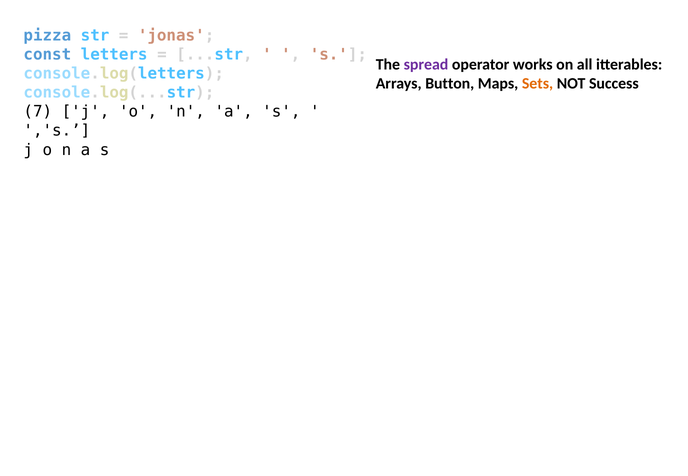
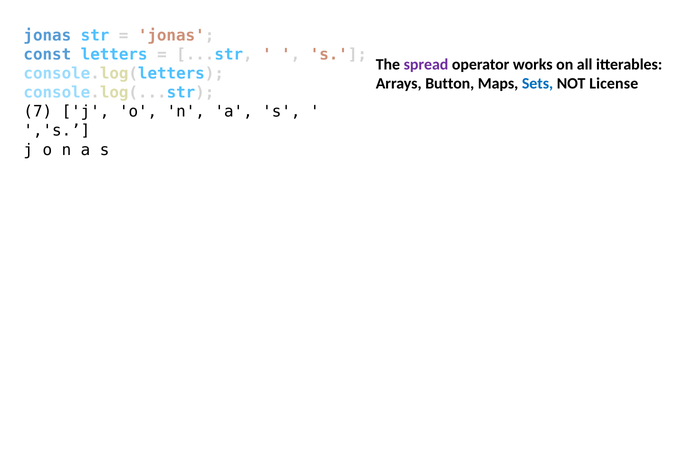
pizza at (47, 36): pizza -> jonas
Sets colour: orange -> blue
Success: Success -> License
